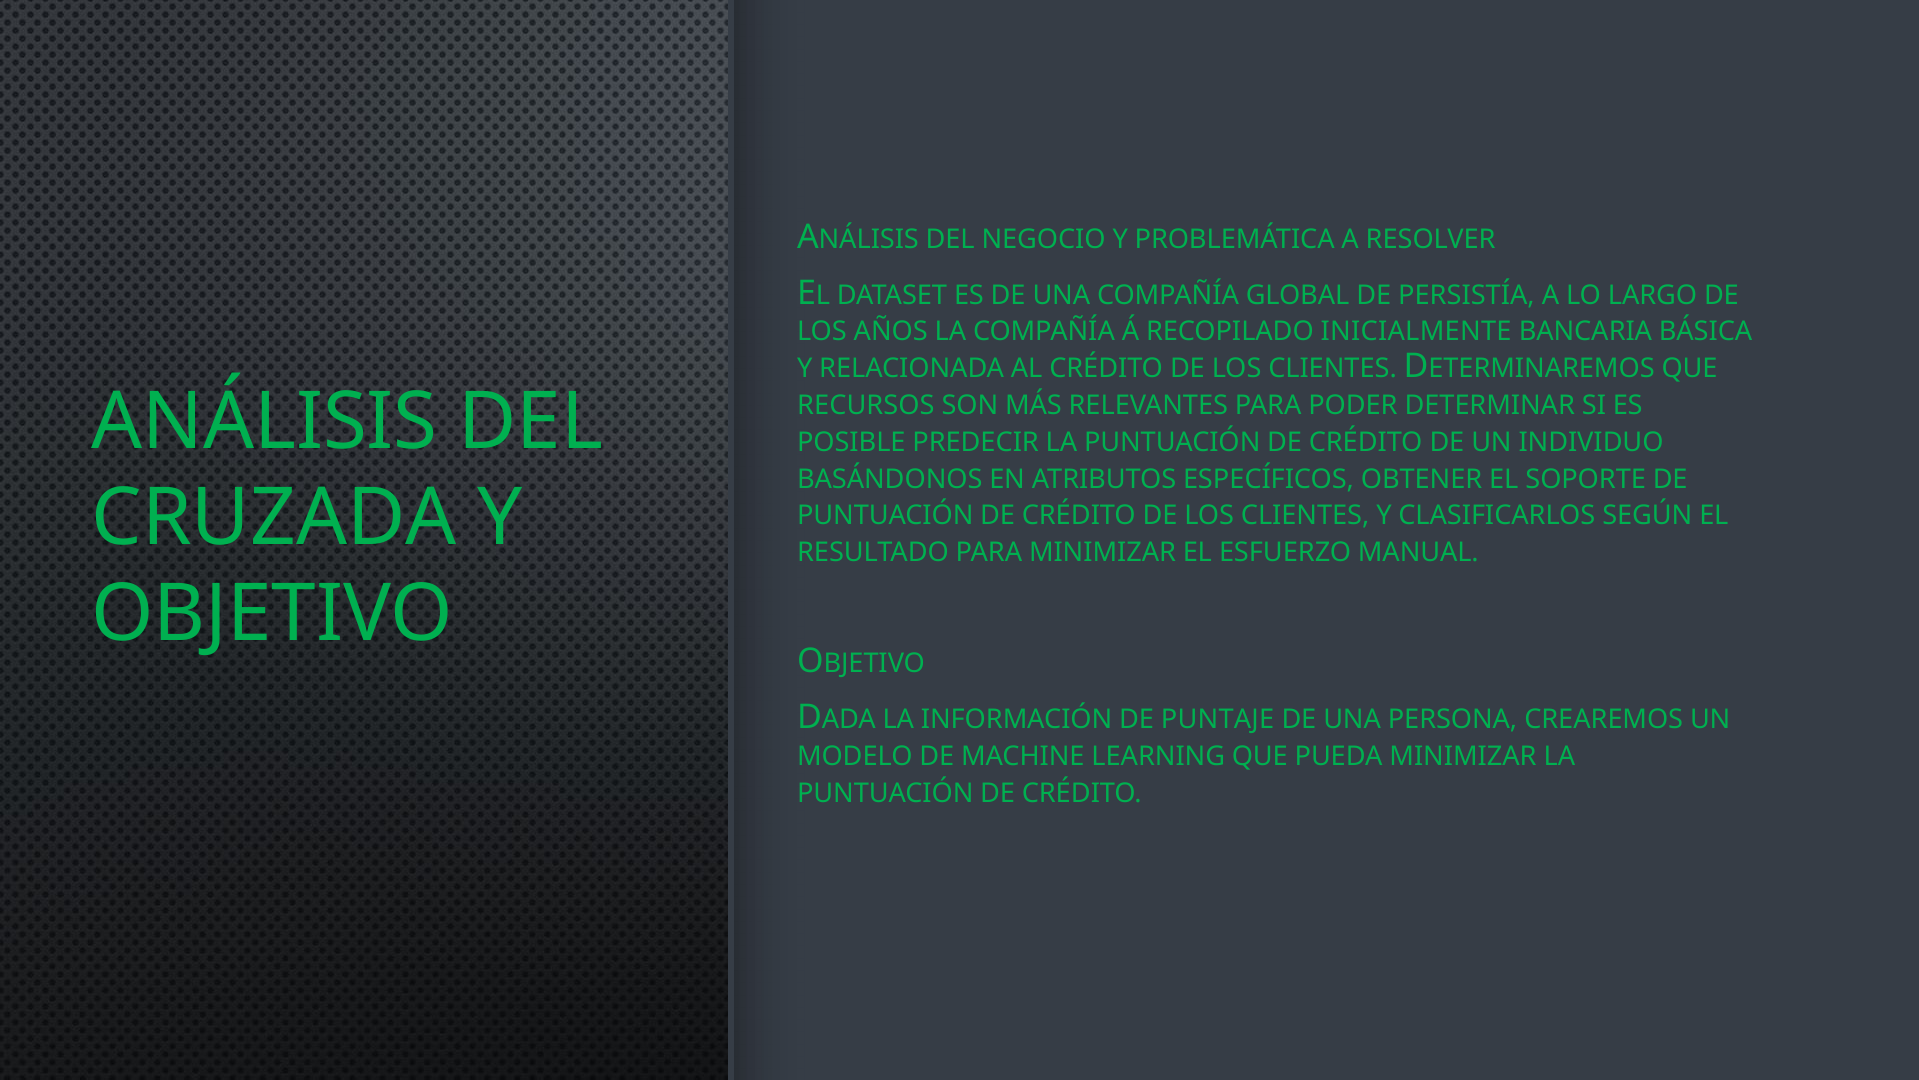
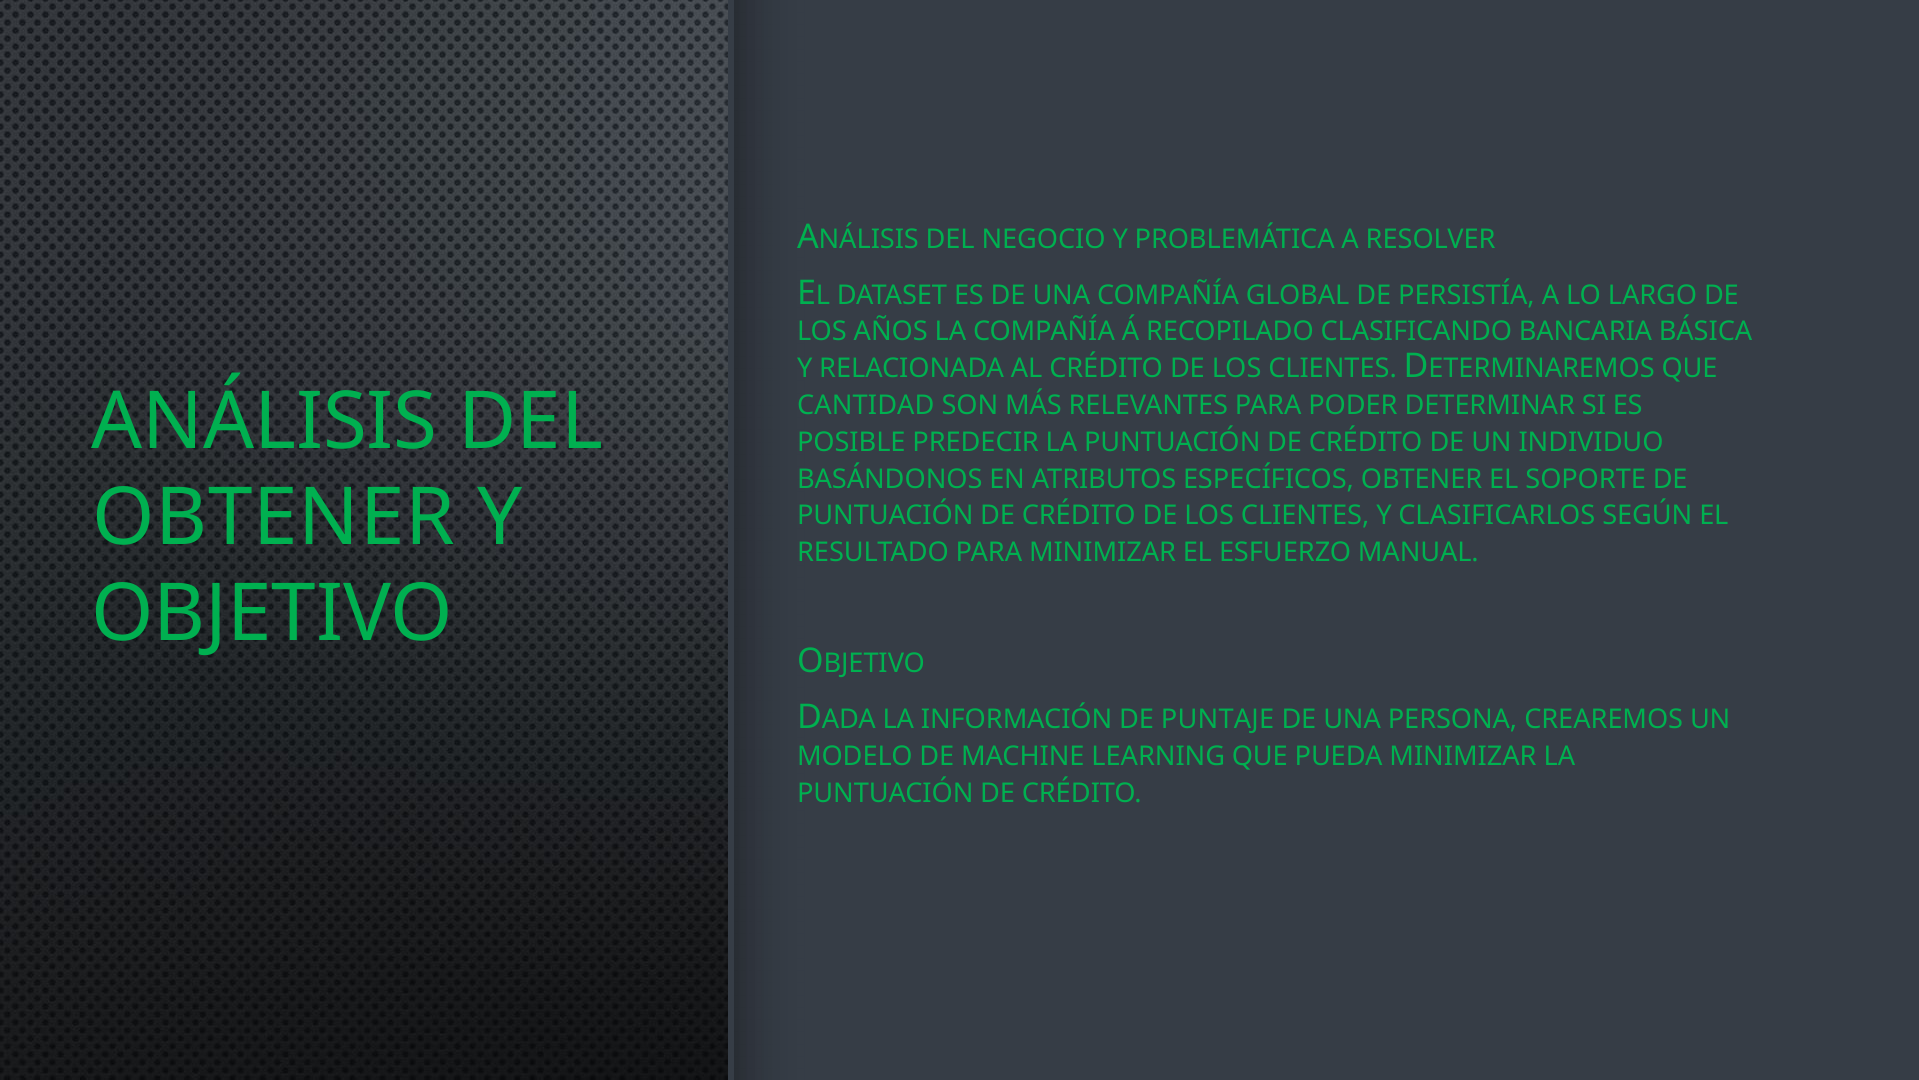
INICIALMENTE: INICIALMENTE -> CLASIFICANDO
RECURSOS: RECURSOS -> CANTIDAD
CRUZADA at (274, 517): CRUZADA -> OBTENER
